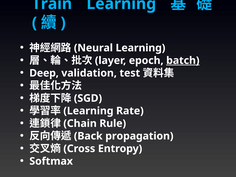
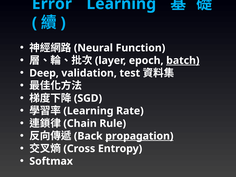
Train: Train -> Error
Learning at (140, 48): Learning -> Function
propagation underline: none -> present
